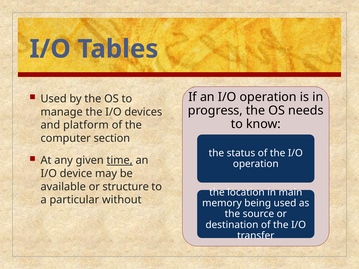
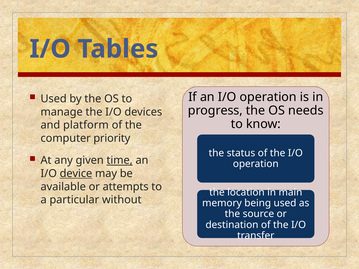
section: section -> priority
device underline: none -> present
structure: structure -> attempts
